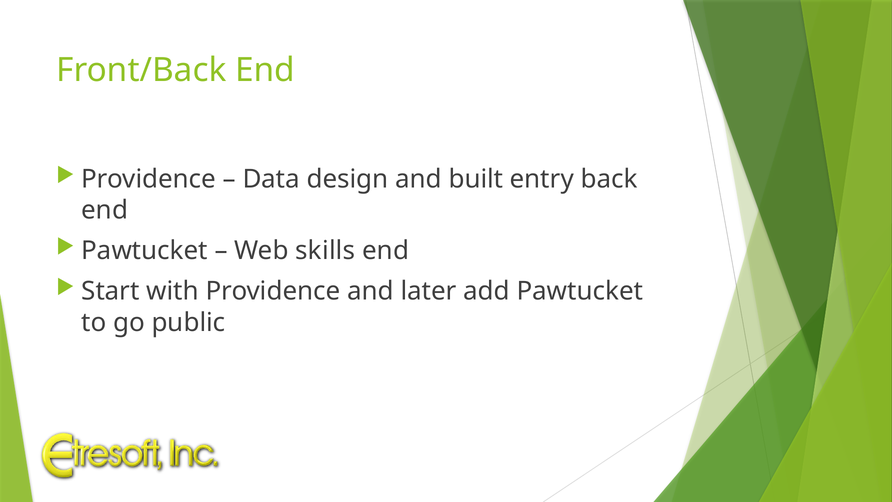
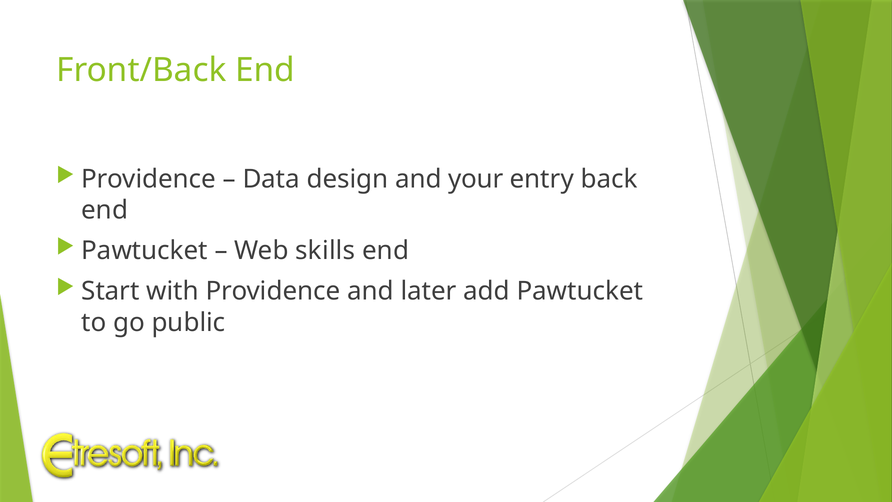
built: built -> your
